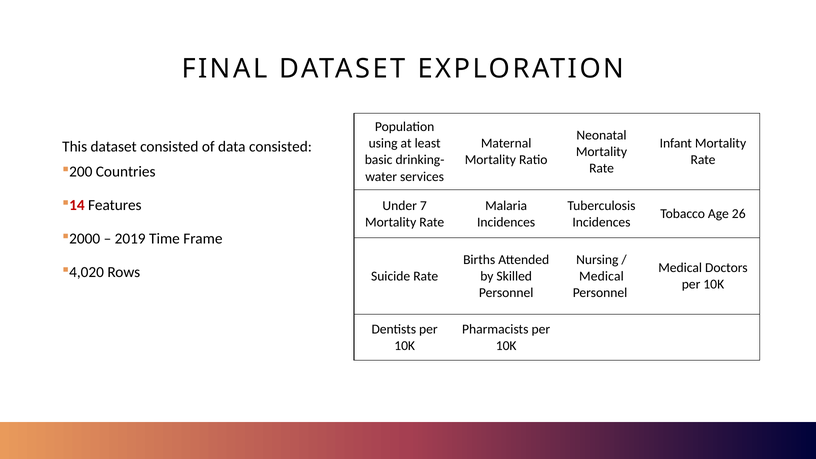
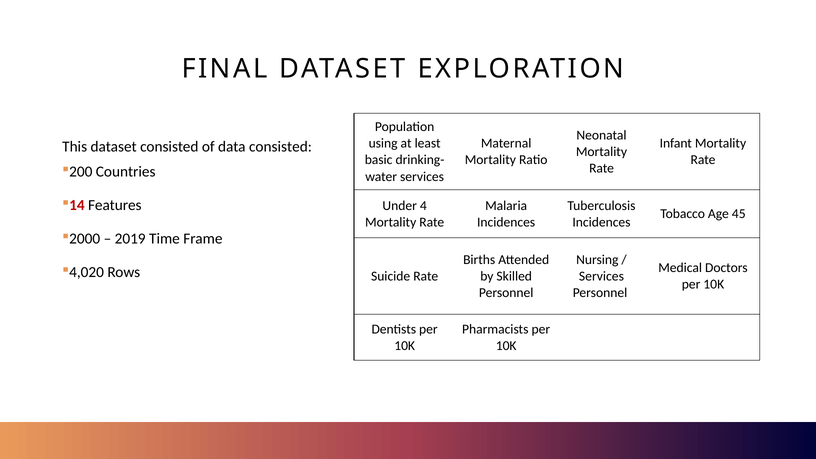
7: 7 -> 4
26: 26 -> 45
Medical at (601, 276): Medical -> Services
